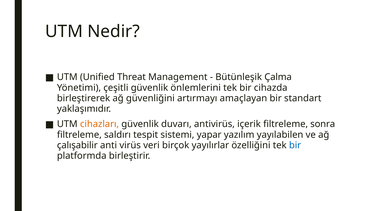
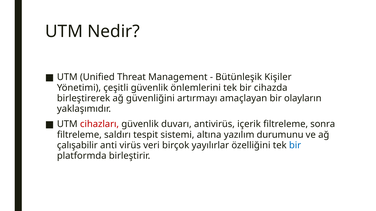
Çalma: Çalma -> Kişiler
standart: standart -> olayların
cihazları colour: orange -> red
yapar: yapar -> altına
yayılabilen: yayılabilen -> durumunu
